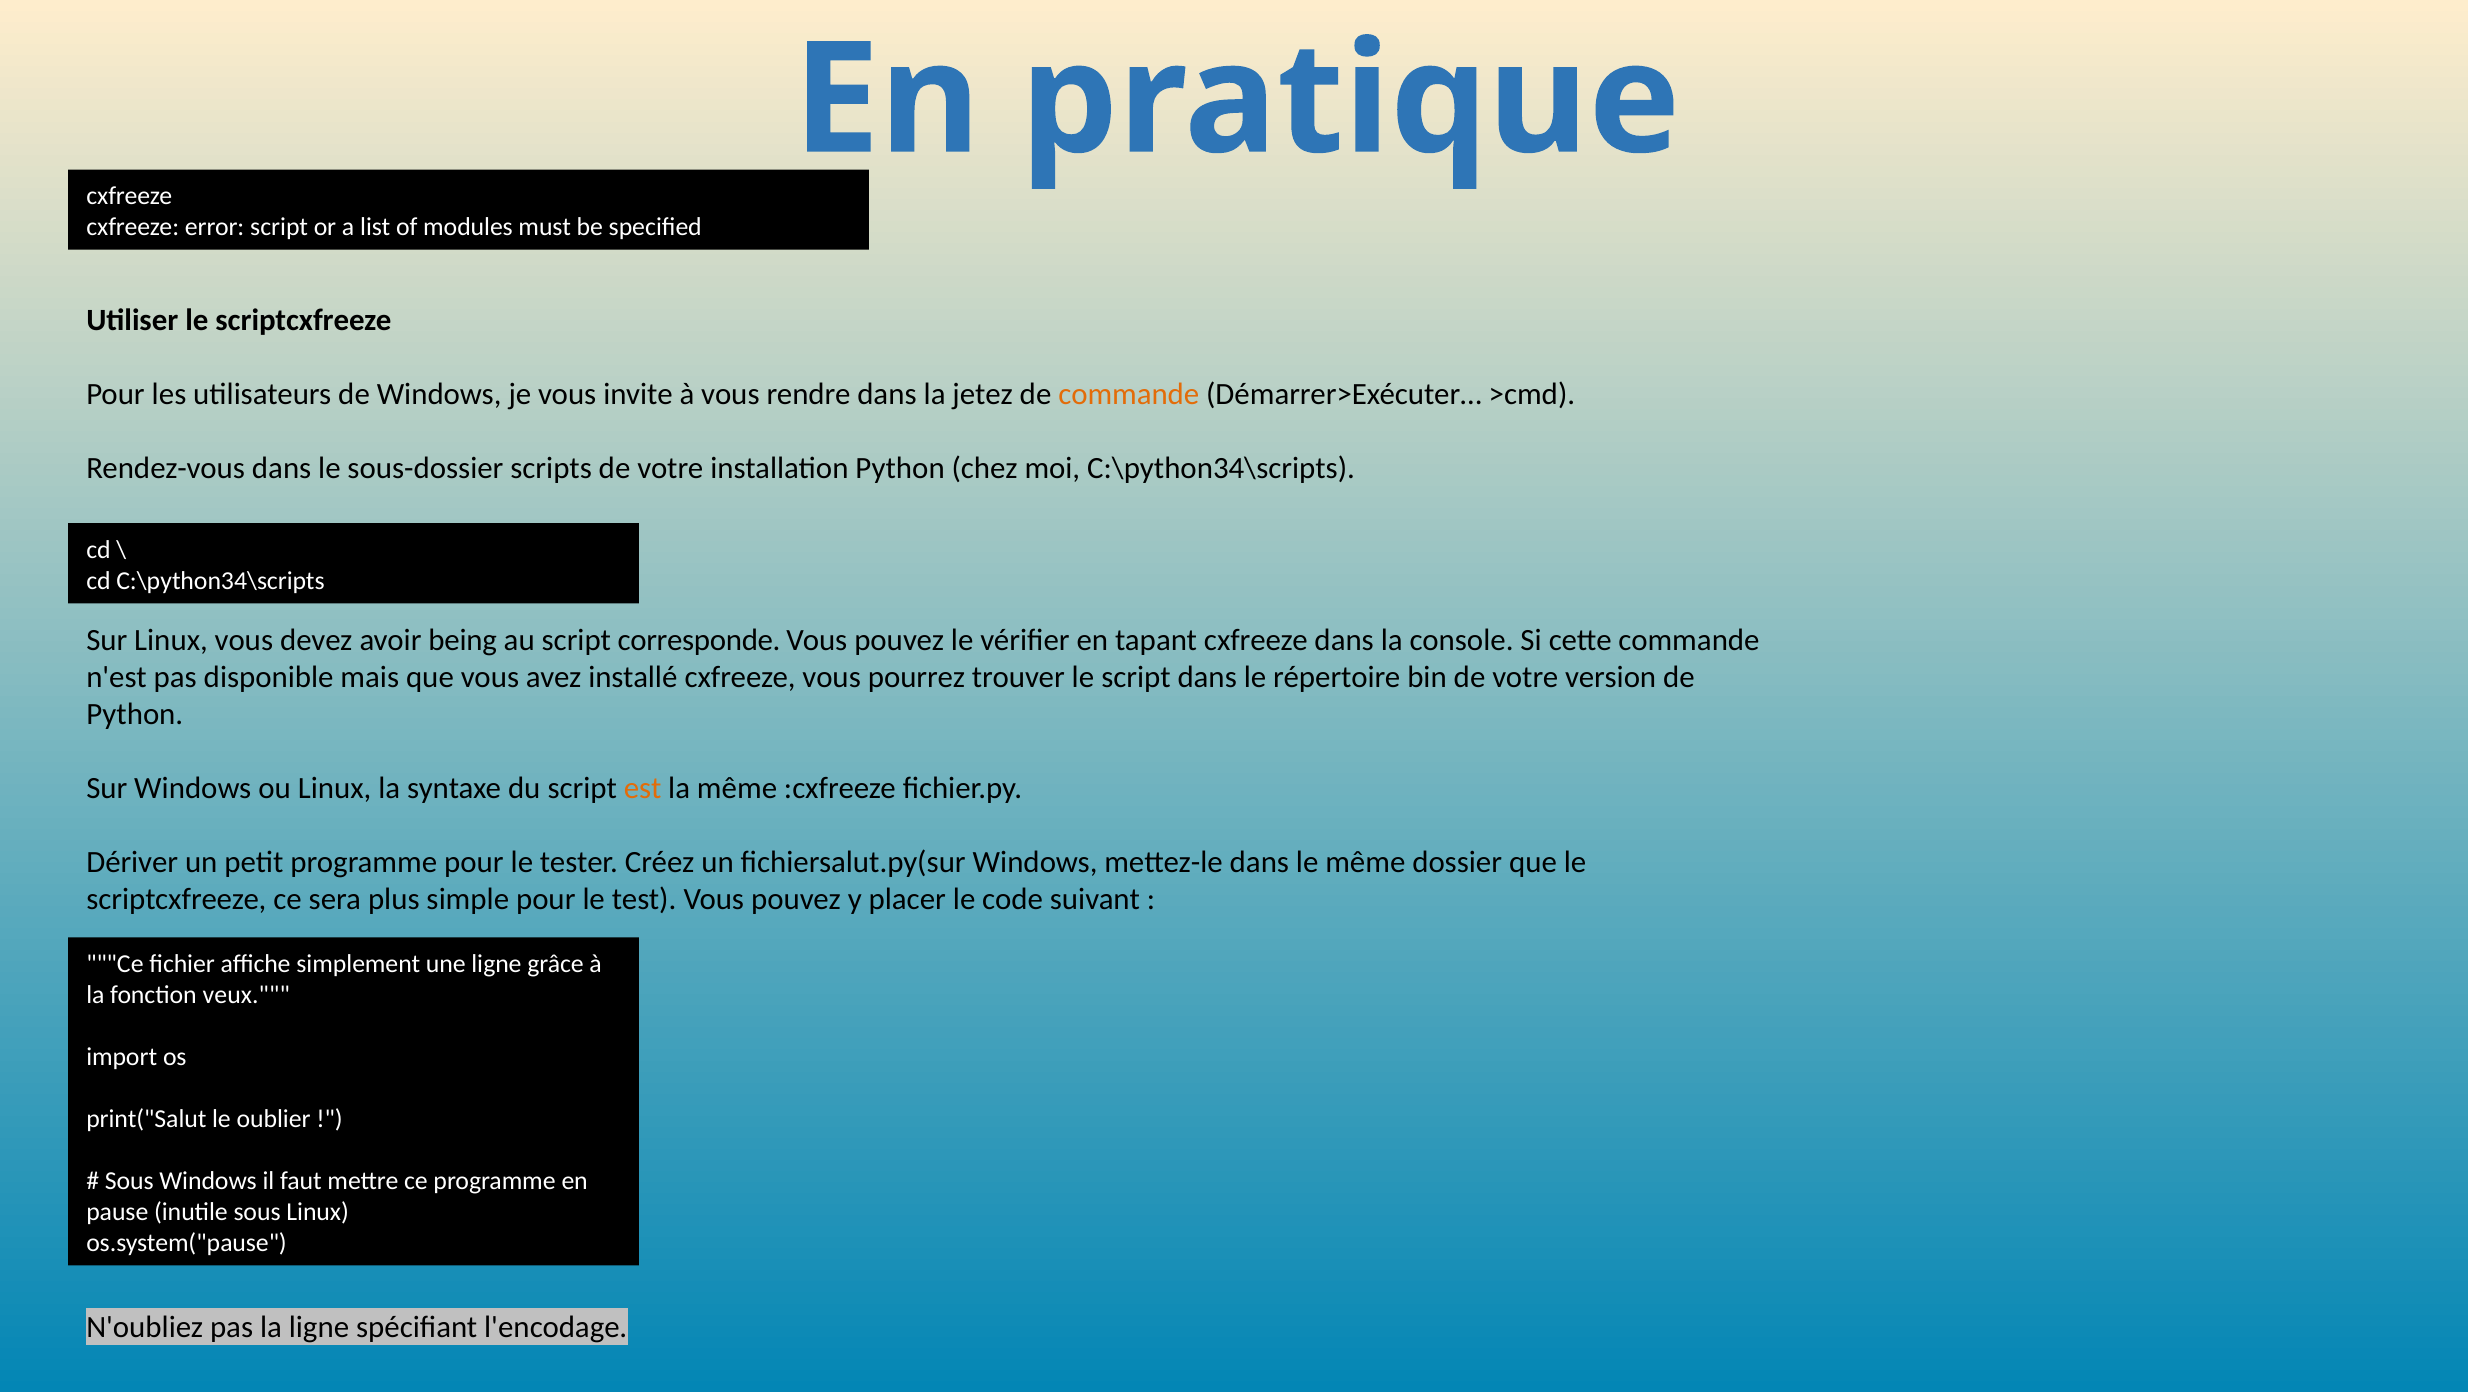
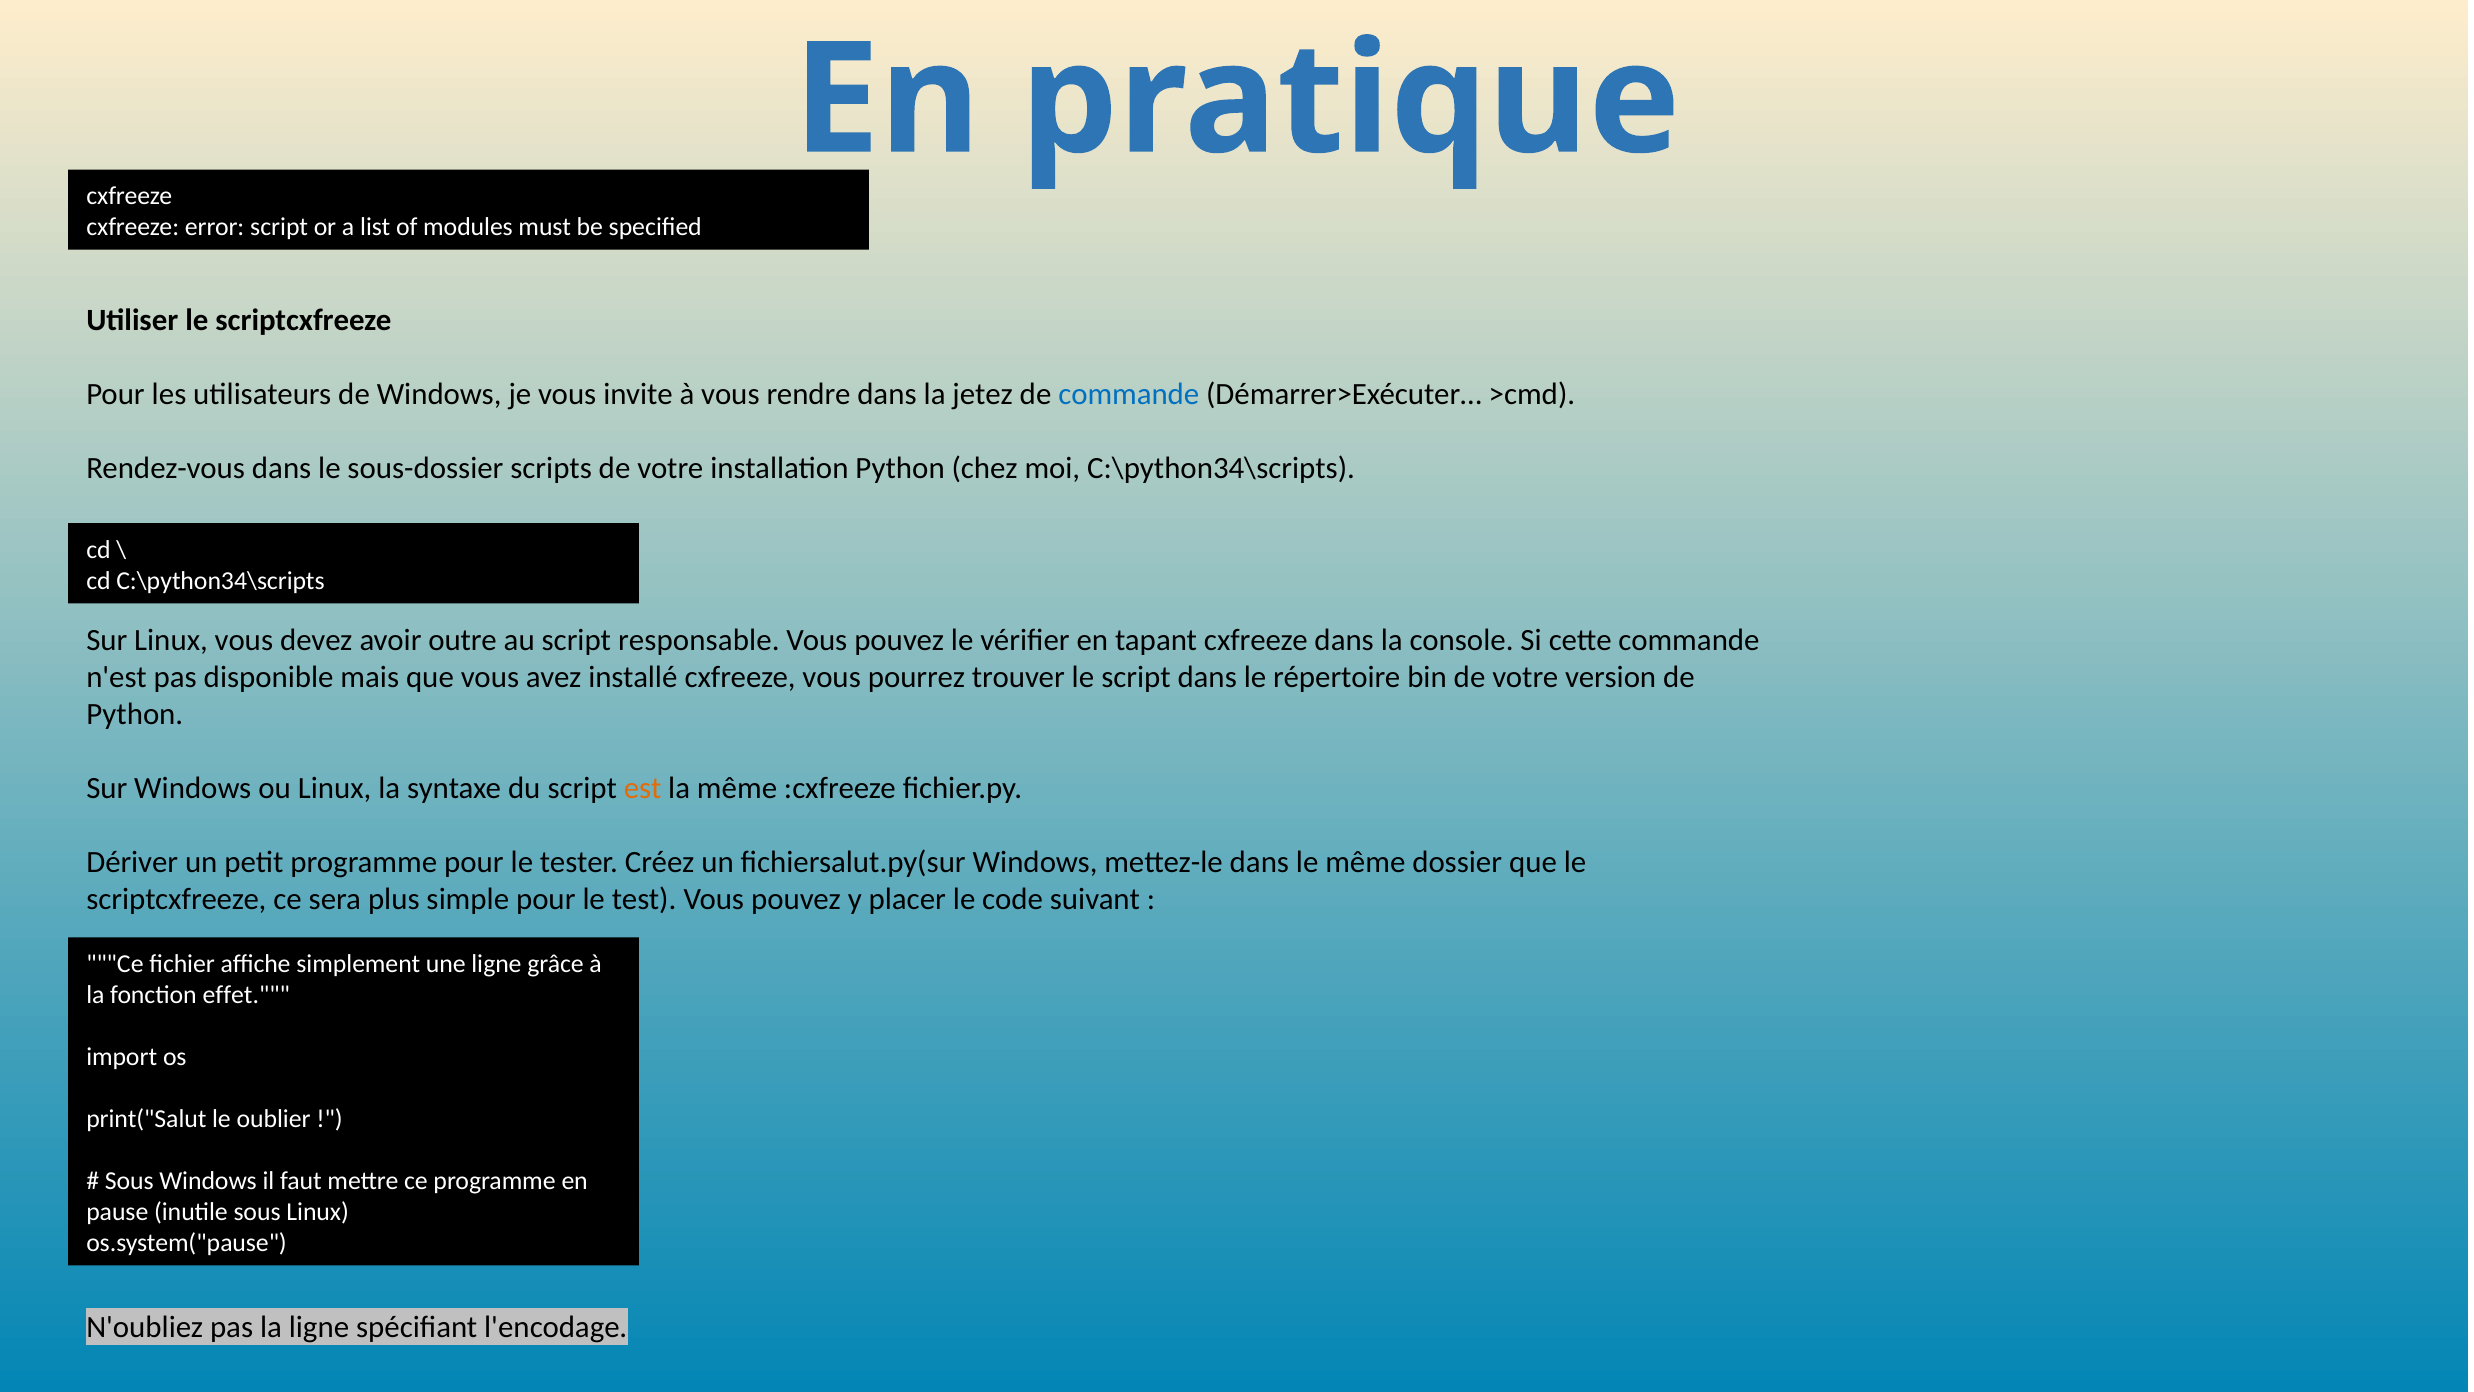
commande at (1129, 394) colour: orange -> blue
being: being -> outre
corresponde: corresponde -> responsable
veux: veux -> effet
